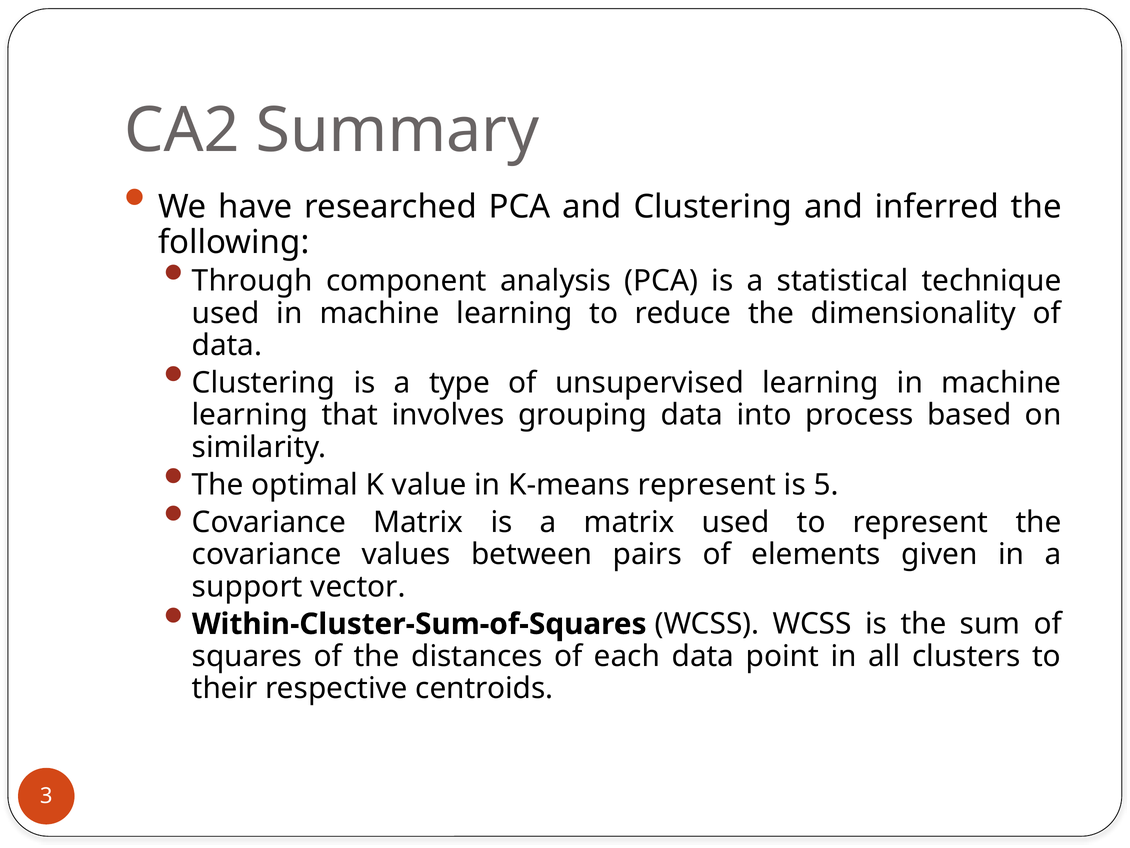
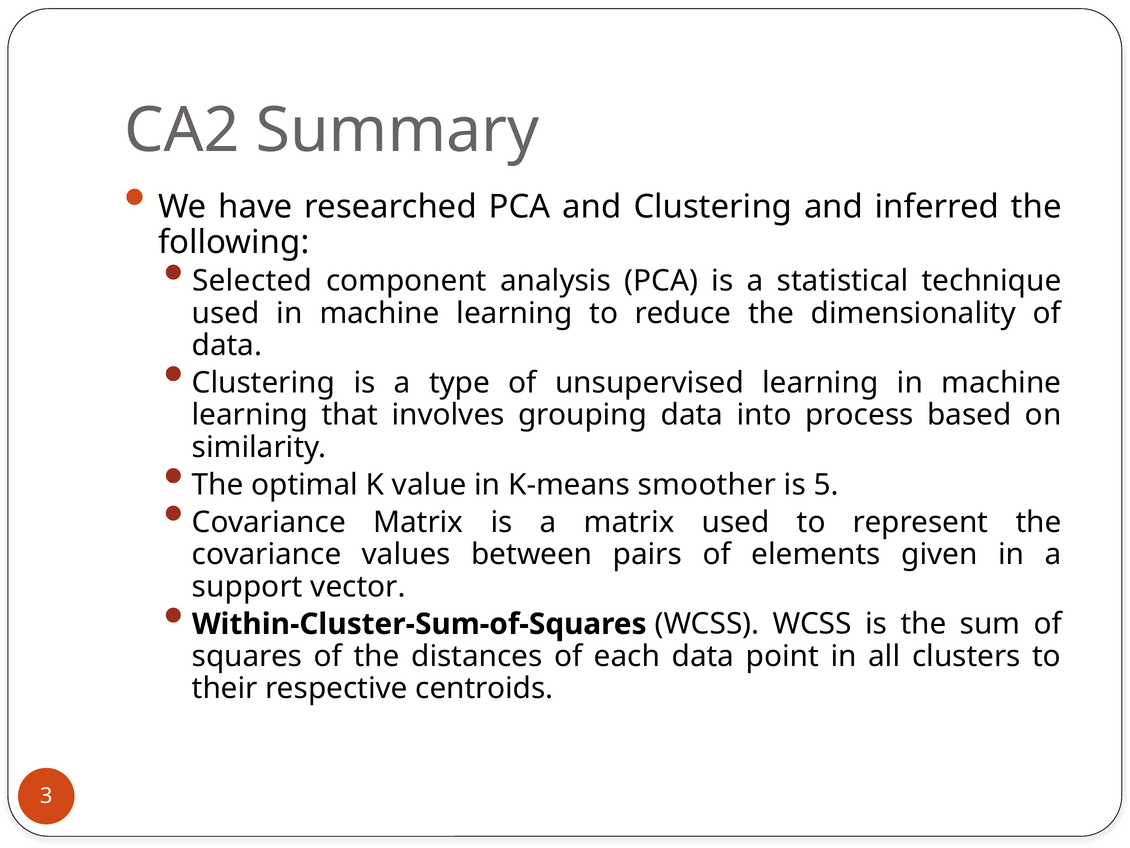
Through: Through -> Selected
K-means represent: represent -> smoother
